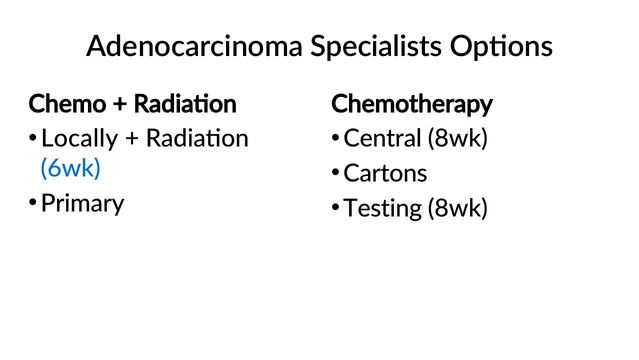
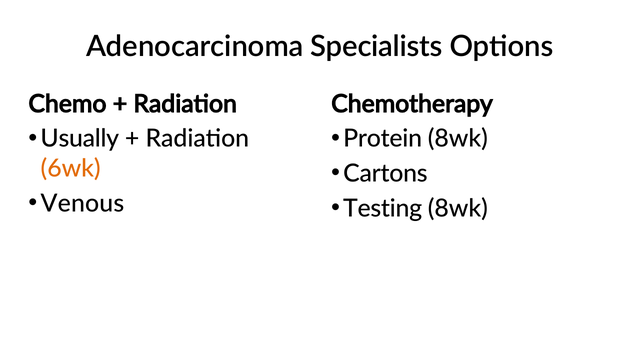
Locally: Locally -> Usually
Central: Central -> Protein
6wk colour: blue -> orange
Primary: Primary -> Venous
